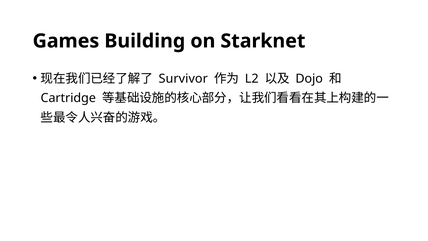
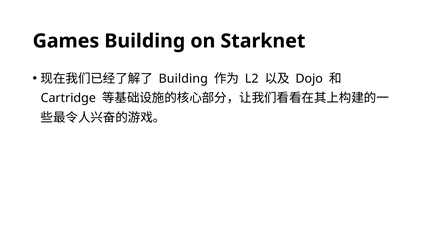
Survivor at (183, 79): Survivor -> Building
